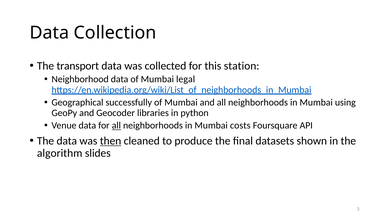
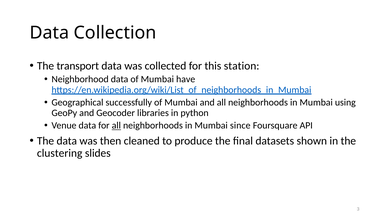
legal: legal -> have
costs: costs -> since
then underline: present -> none
algorithm: algorithm -> clustering
